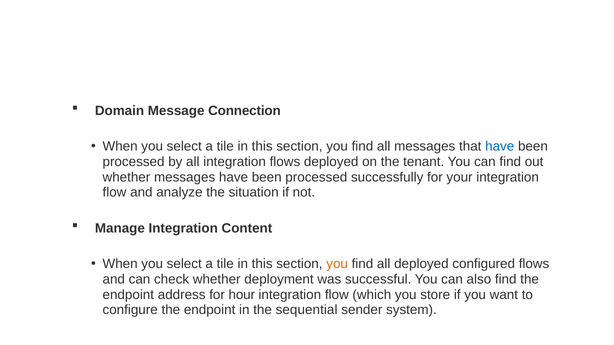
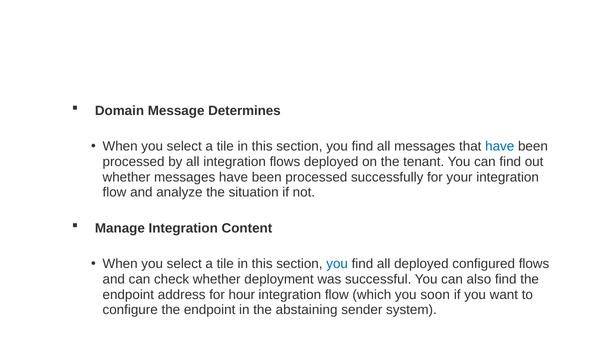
Connection: Connection -> Determines
you at (337, 264) colour: orange -> blue
store: store -> soon
sequential: sequential -> abstaining
